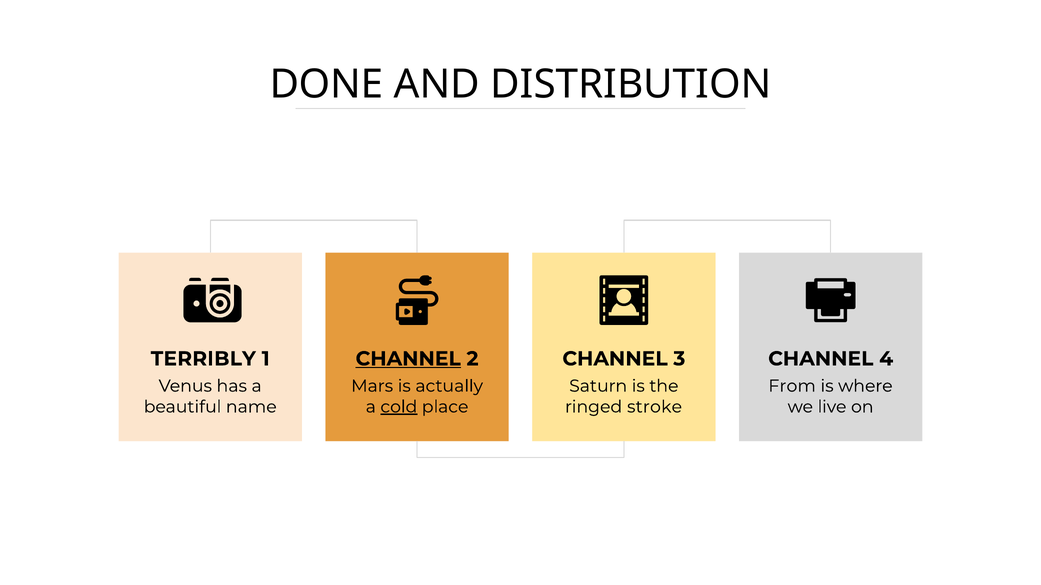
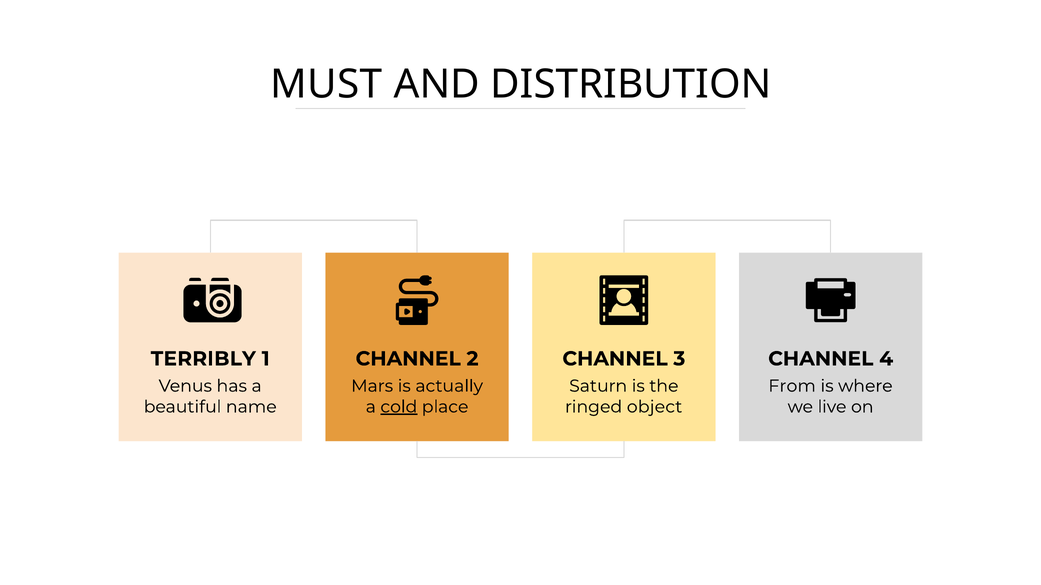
DONE: DONE -> MUST
CHANNEL at (408, 359) underline: present -> none
stroke: stroke -> object
